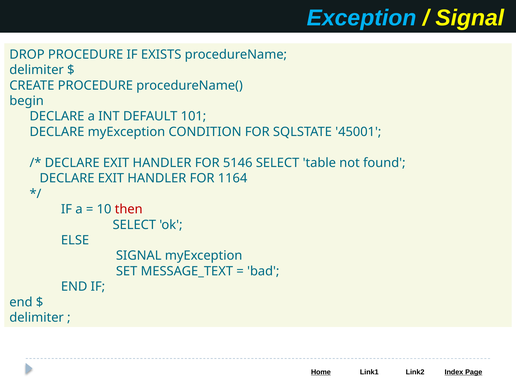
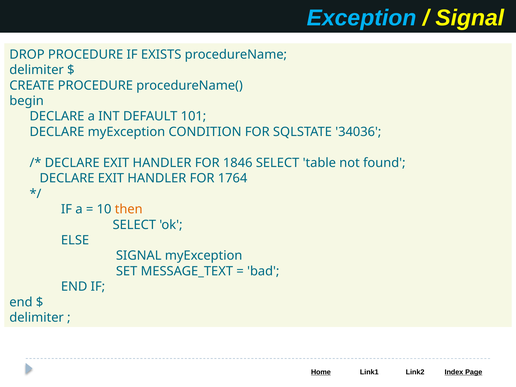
45001: 45001 -> 34036
5146: 5146 -> 1846
1164: 1164 -> 1764
then colour: red -> orange
